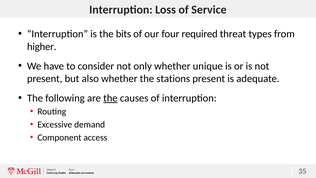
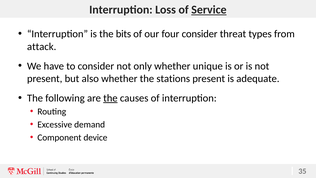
Service underline: none -> present
four required: required -> consider
higher: higher -> attack
access: access -> device
